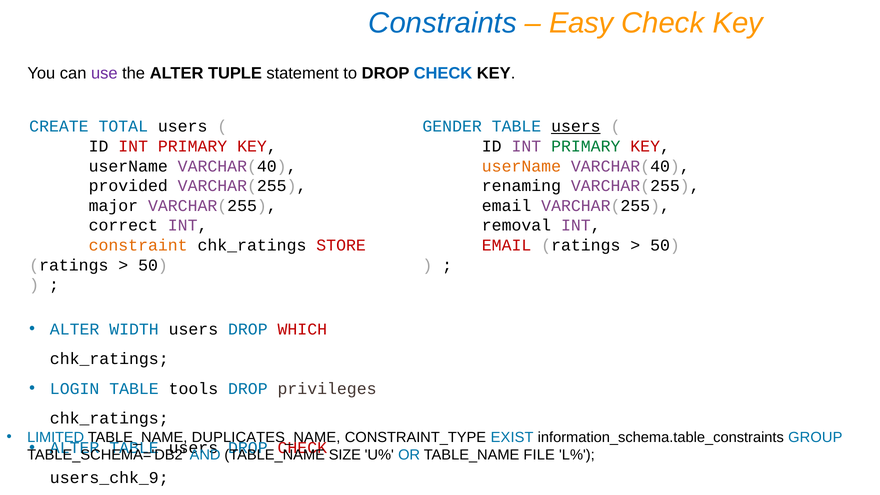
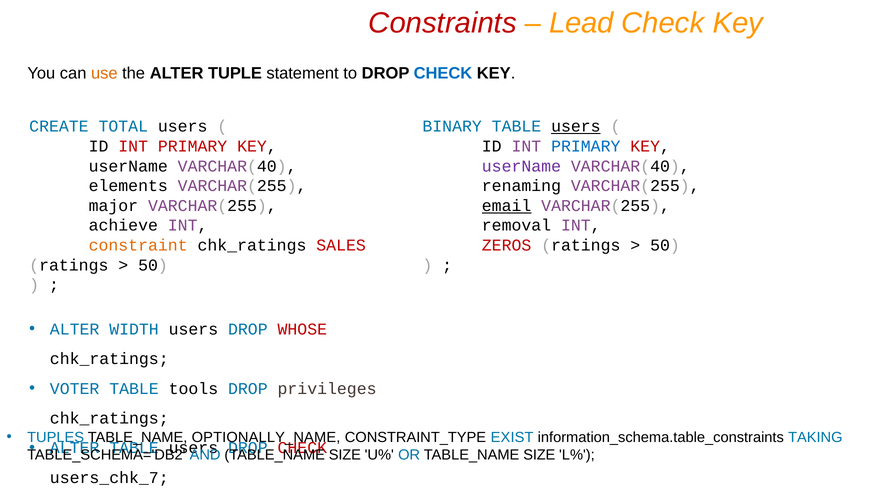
Constraints colour: blue -> red
Easy: Easy -> Lead
use colour: purple -> orange
GENDER: GENDER -> BINARY
PRIMARY at (586, 146) colour: green -> blue
userName at (521, 166) colour: orange -> purple
provided: provided -> elements
email at (507, 206) underline: none -> present
correct: correct -> achieve
STORE: STORE -> SALES
EMAIL at (507, 245): EMAIL -> ZEROS
WHICH: WHICH -> WHOSE
LOGIN: LOGIN -> VOTER
LIMITED: LIMITED -> TUPLES
DUPLICATES_NAME: DUPLICATES_NAME -> OPTIONALLY_NAME
GROUP: GROUP -> TAKING
OR TABLE_NAME FILE: FILE -> SIZE
users_chk_9: users_chk_9 -> users_chk_7
